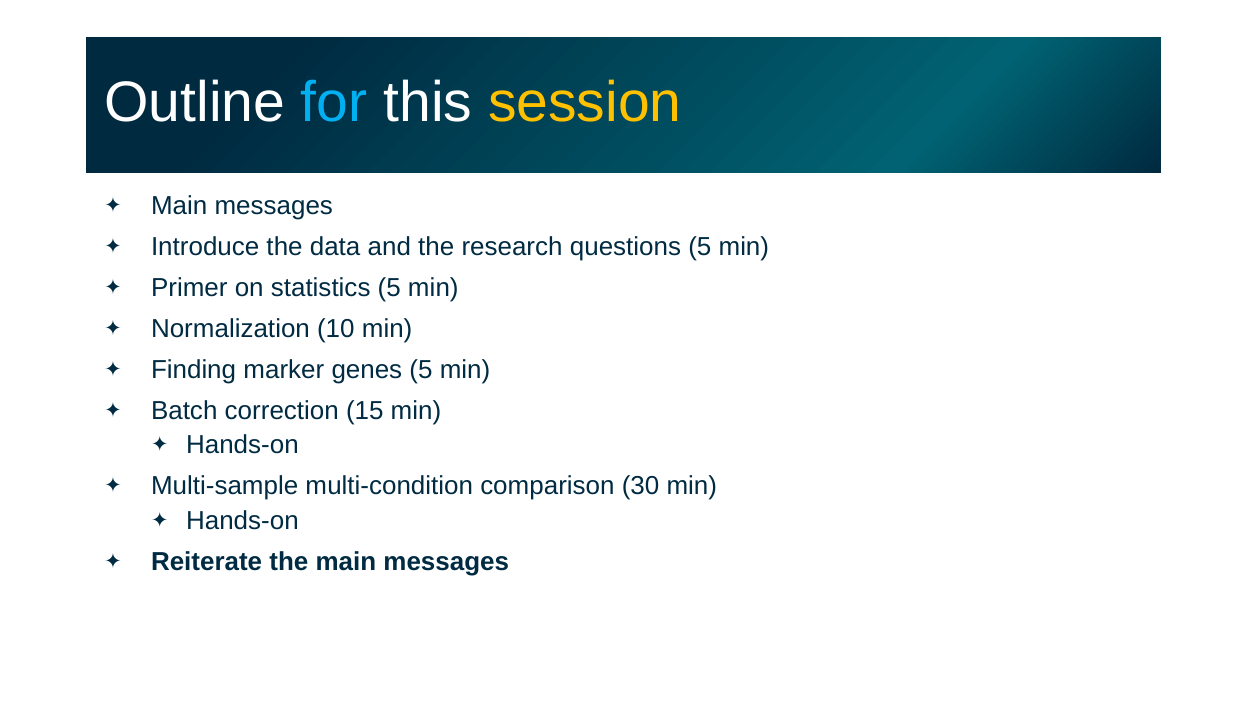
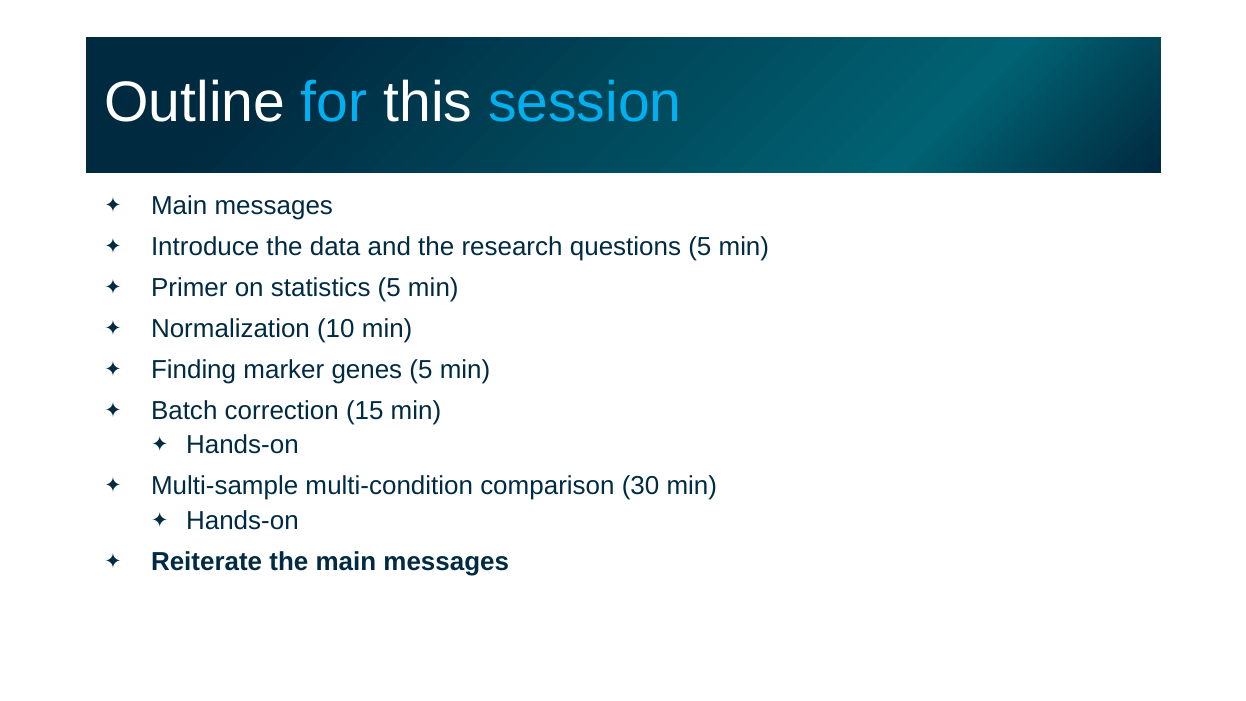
session colour: yellow -> light blue
